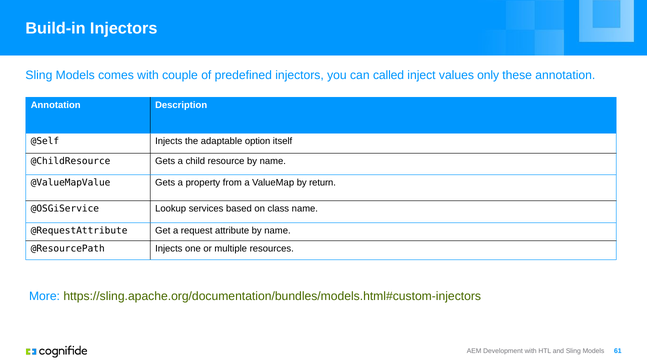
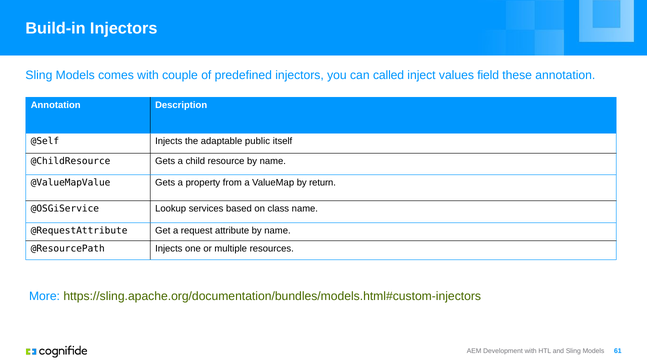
only: only -> field
option: option -> public
